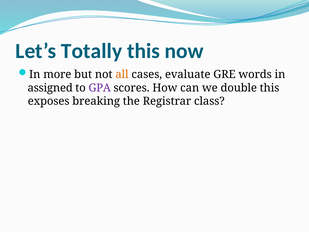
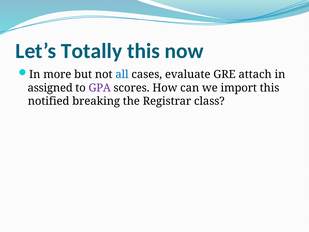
all colour: orange -> blue
words: words -> attach
double: double -> import
exposes: exposes -> notified
